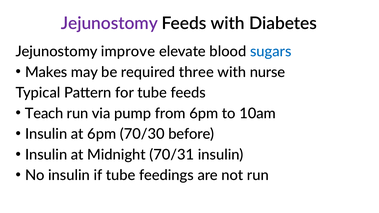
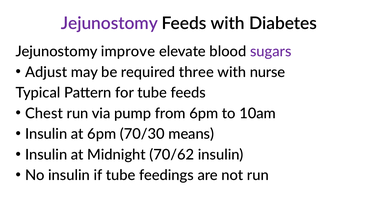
sugars colour: blue -> purple
Makes: Makes -> Adjust
Teach: Teach -> Chest
before: before -> means
70/31: 70/31 -> 70/62
